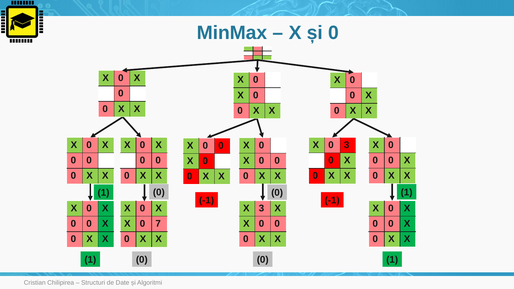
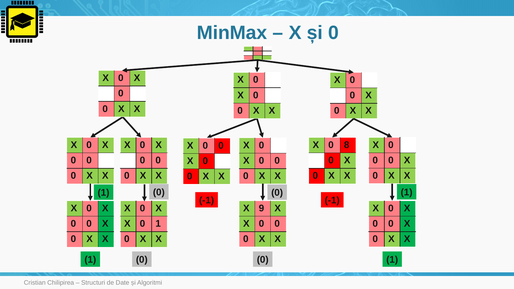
0 3: 3 -> 8
X 3: 3 -> 9
X 0 7: 7 -> 1
